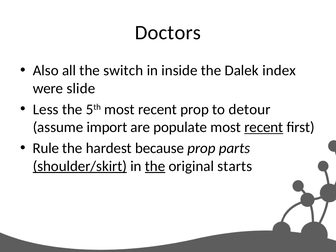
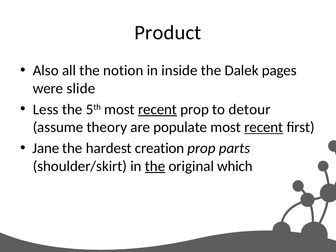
Doctors: Doctors -> Product
switch: switch -> notion
index: index -> pages
recent at (157, 109) underline: none -> present
import: import -> theory
Rule: Rule -> Jane
because: because -> creation
shoulder/skirt underline: present -> none
starts: starts -> which
